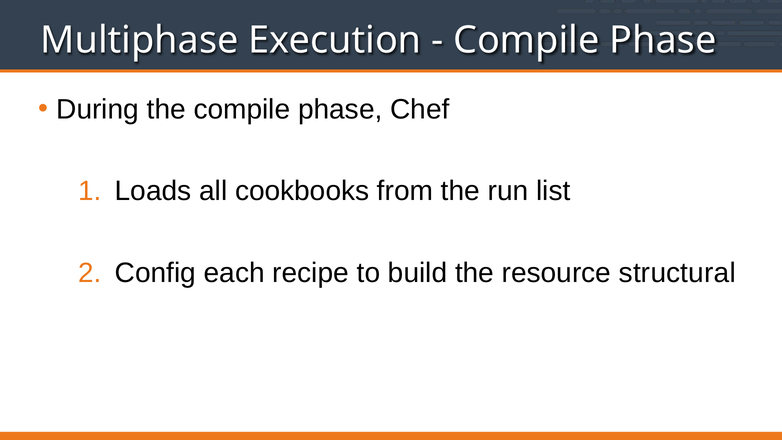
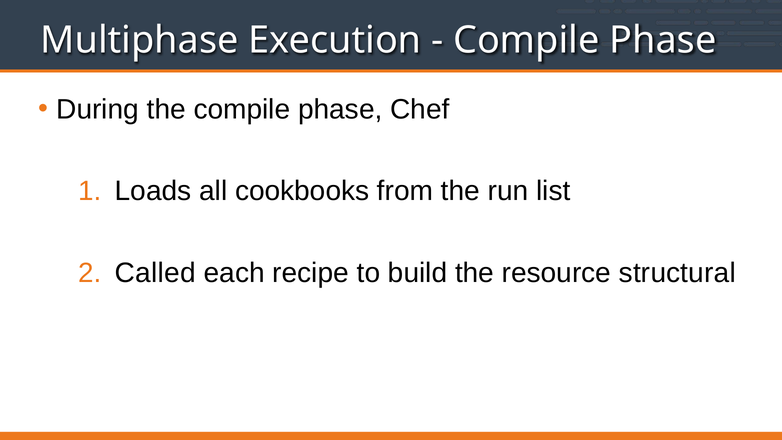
Config: Config -> Called
